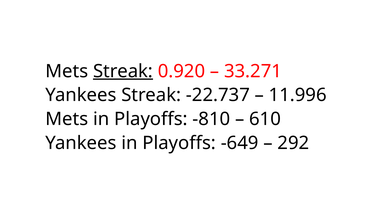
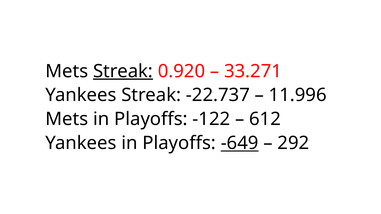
-810: -810 -> -122
610: 610 -> 612
-649 underline: none -> present
